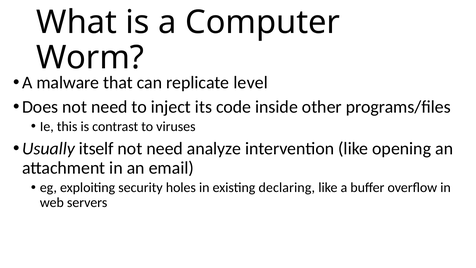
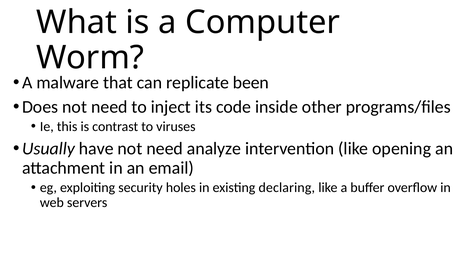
level: level -> been
itself: itself -> have
